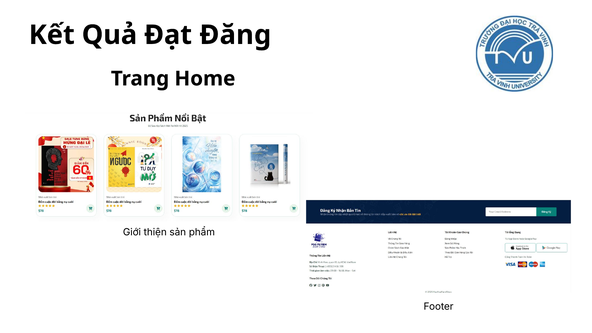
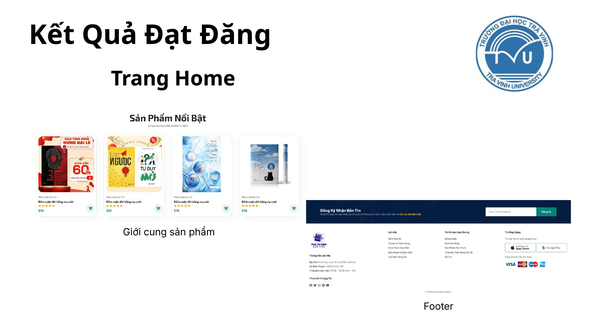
thiện: thiện -> cung
